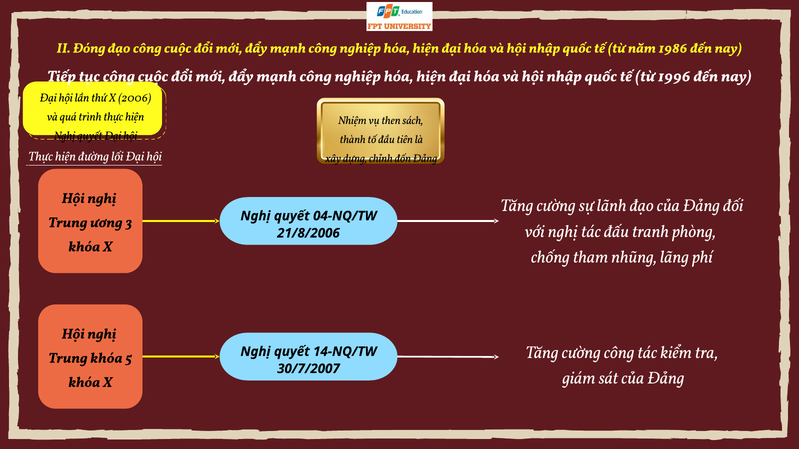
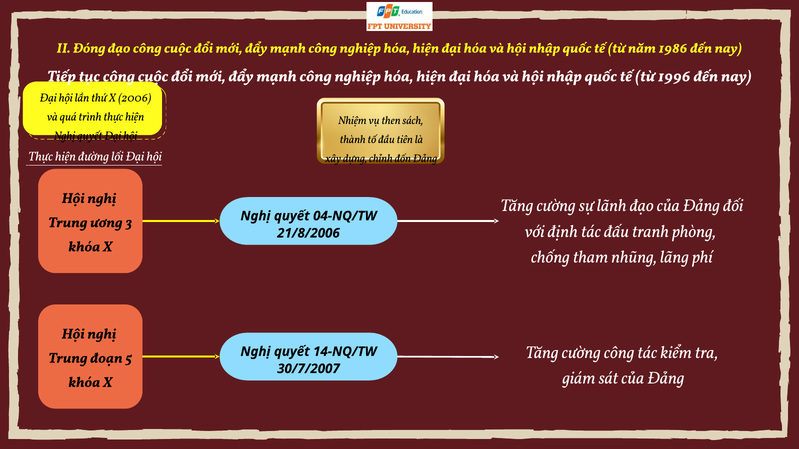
với nghị: nghị -> định
Trung khóa: khóa -> đoạn
